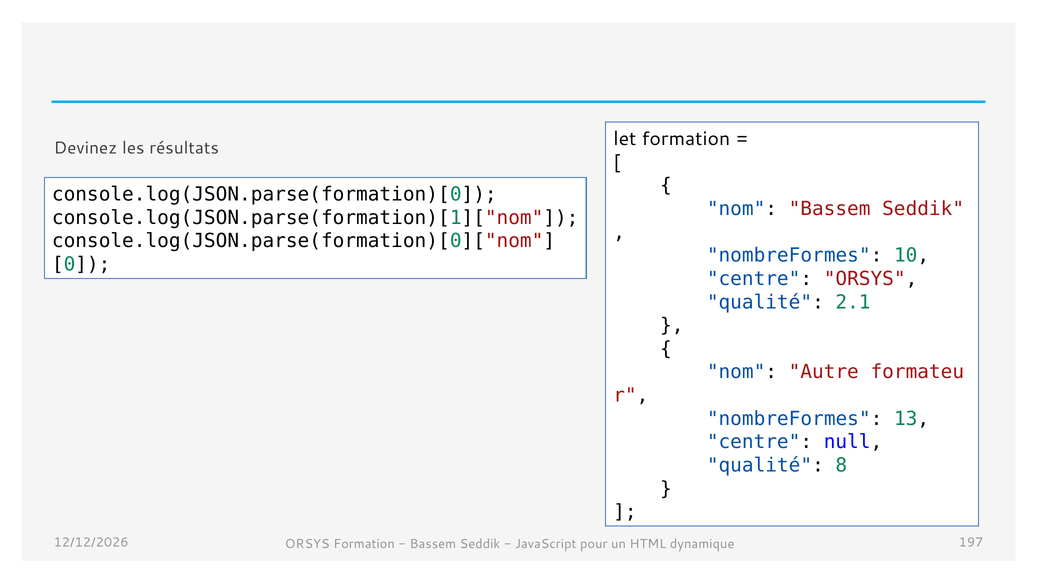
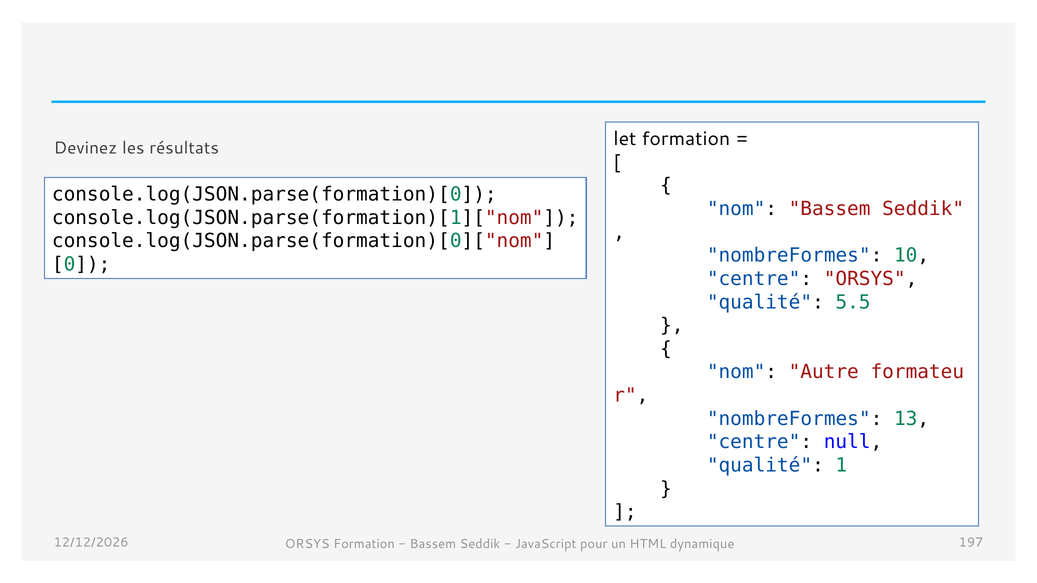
2.1: 2.1 -> 5.5
8: 8 -> 1
